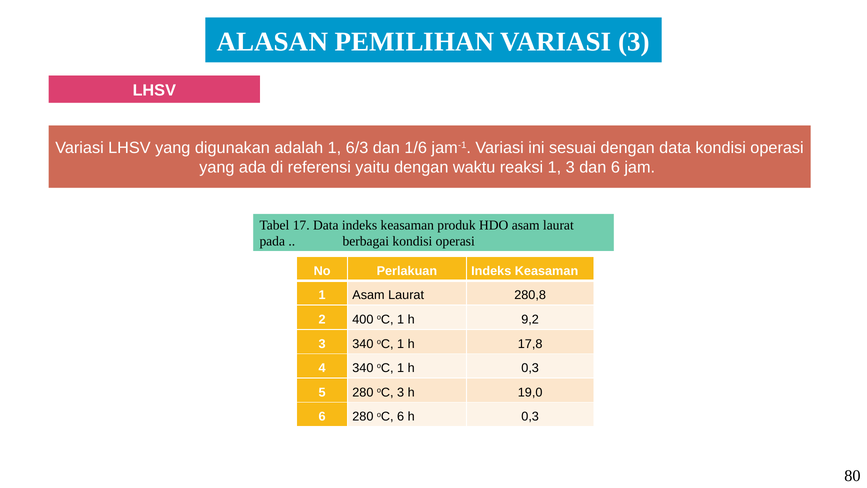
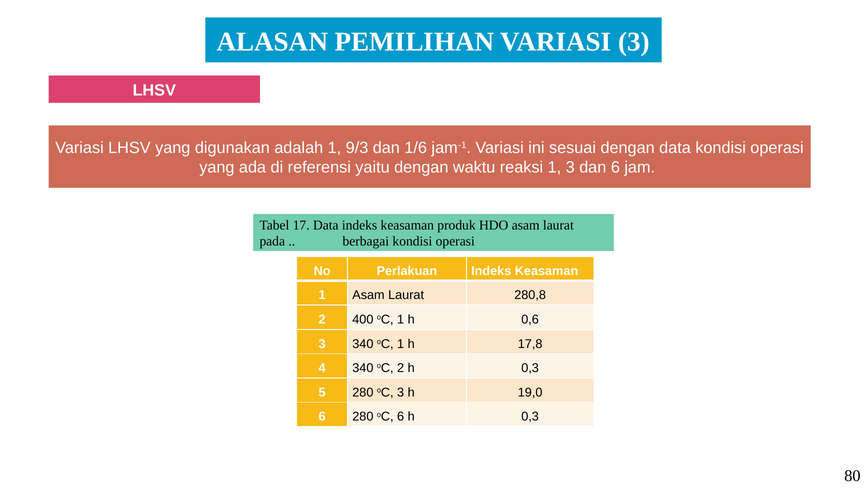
6/3: 6/3 -> 9/3
9,2: 9,2 -> 0,6
4 340 oC 1: 1 -> 2
